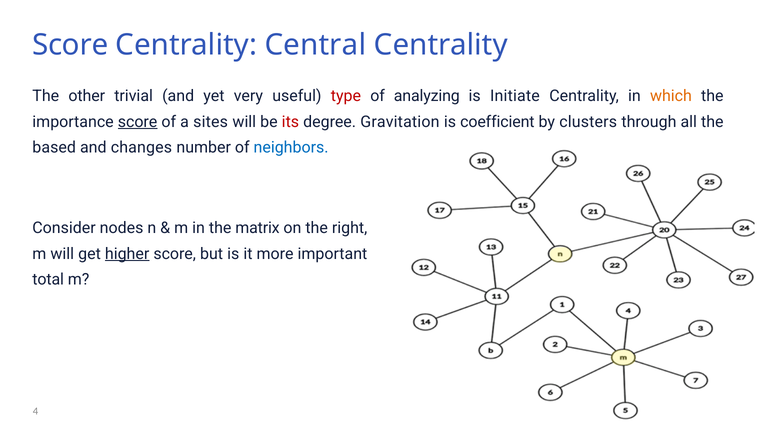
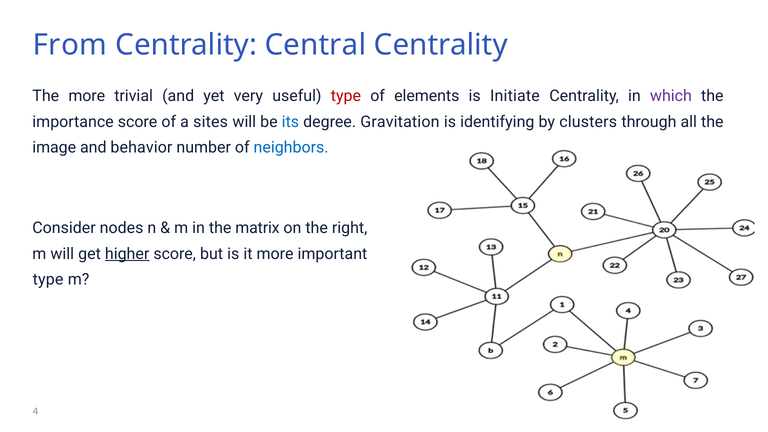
Score at (70, 45): Score -> From
The other: other -> more
analyzing: analyzing -> elements
which colour: orange -> purple
score at (138, 122) underline: present -> none
its colour: red -> blue
coefficient: coefficient -> identifying
based: based -> image
changes: changes -> behavior
total at (48, 280): total -> type
